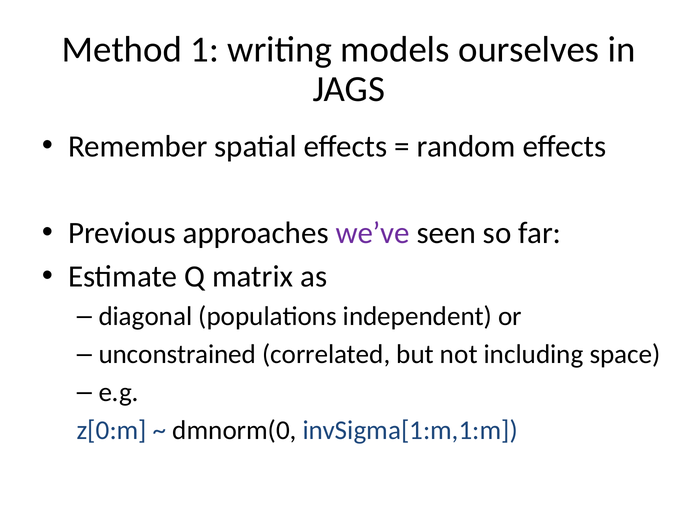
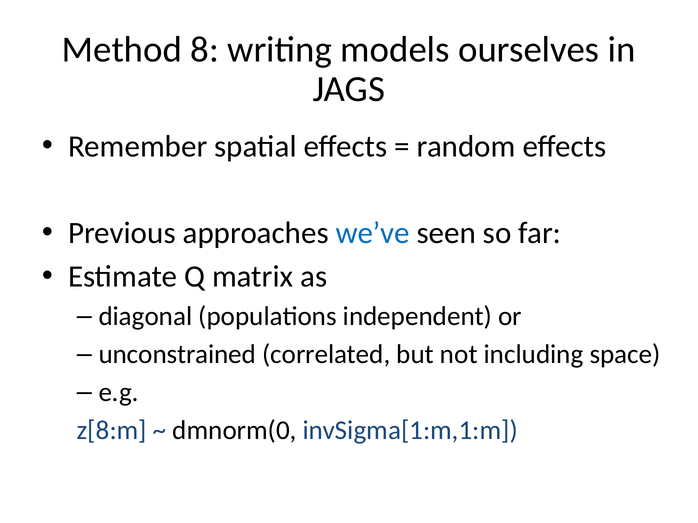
1: 1 -> 8
we’ve colour: purple -> blue
z[0:m: z[0:m -> z[8:m
